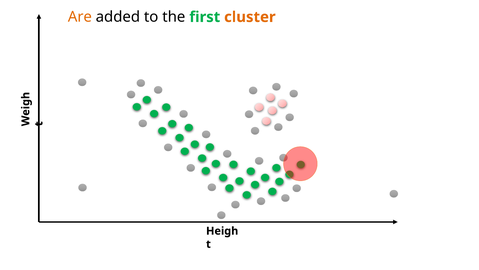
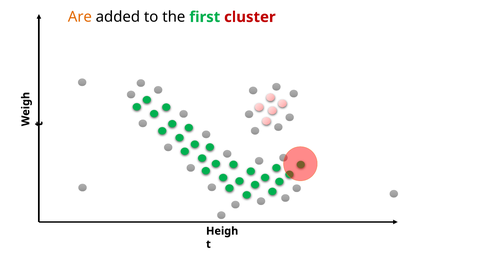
cluster colour: orange -> red
